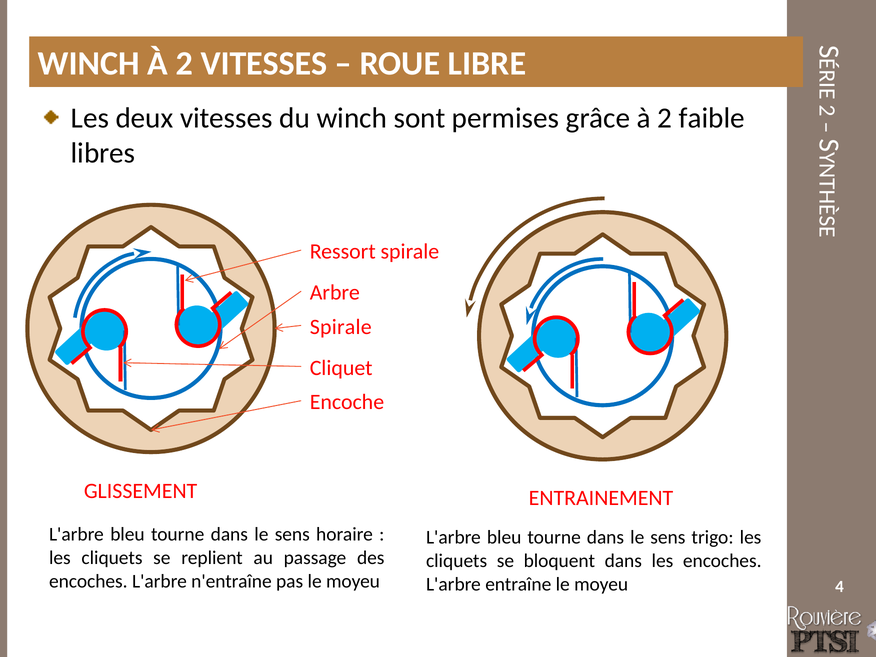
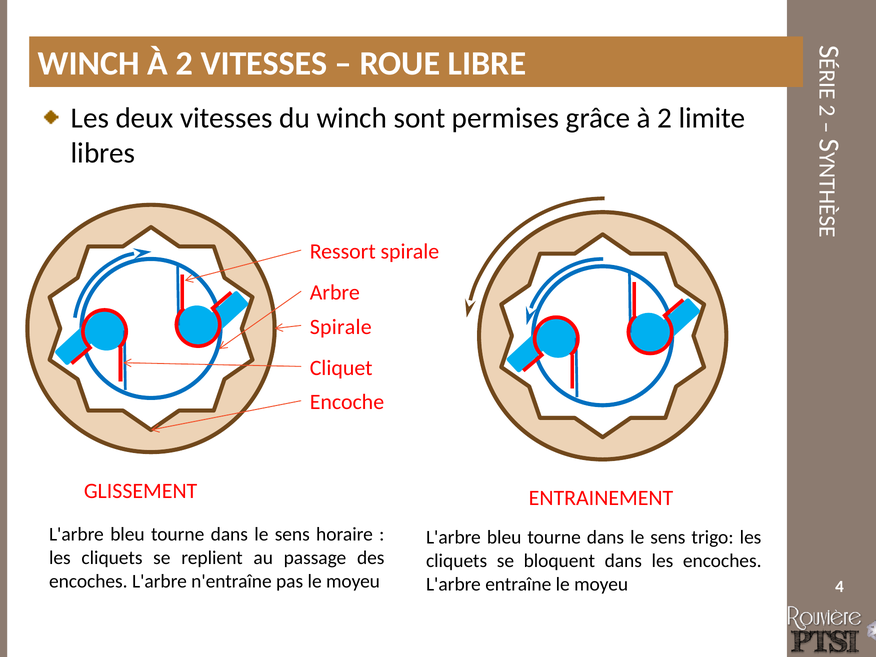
faible: faible -> limite
